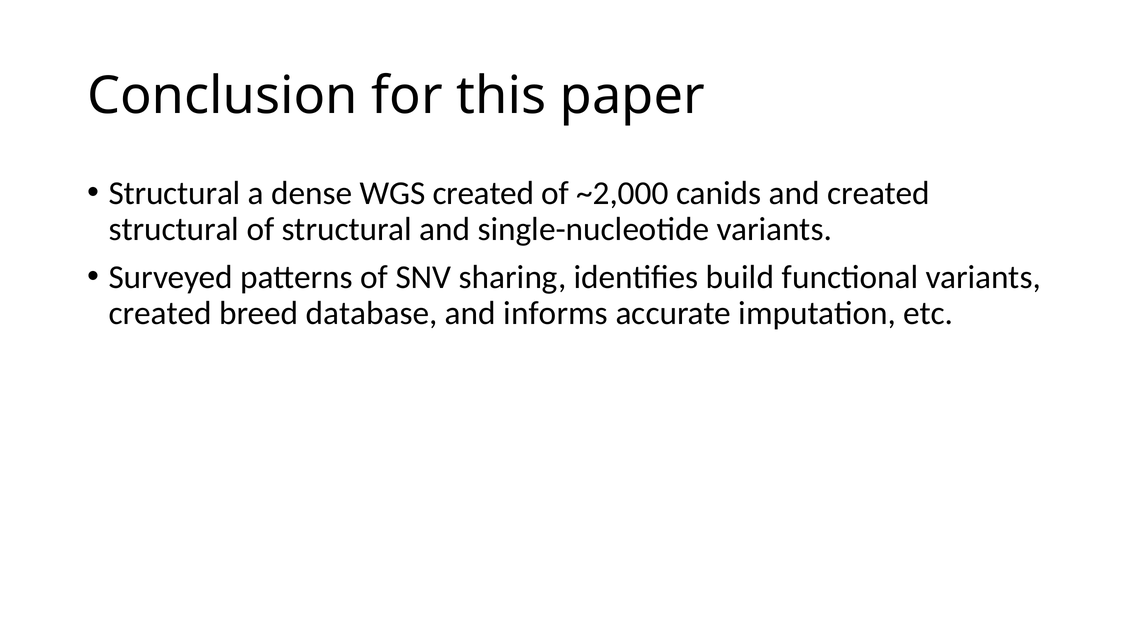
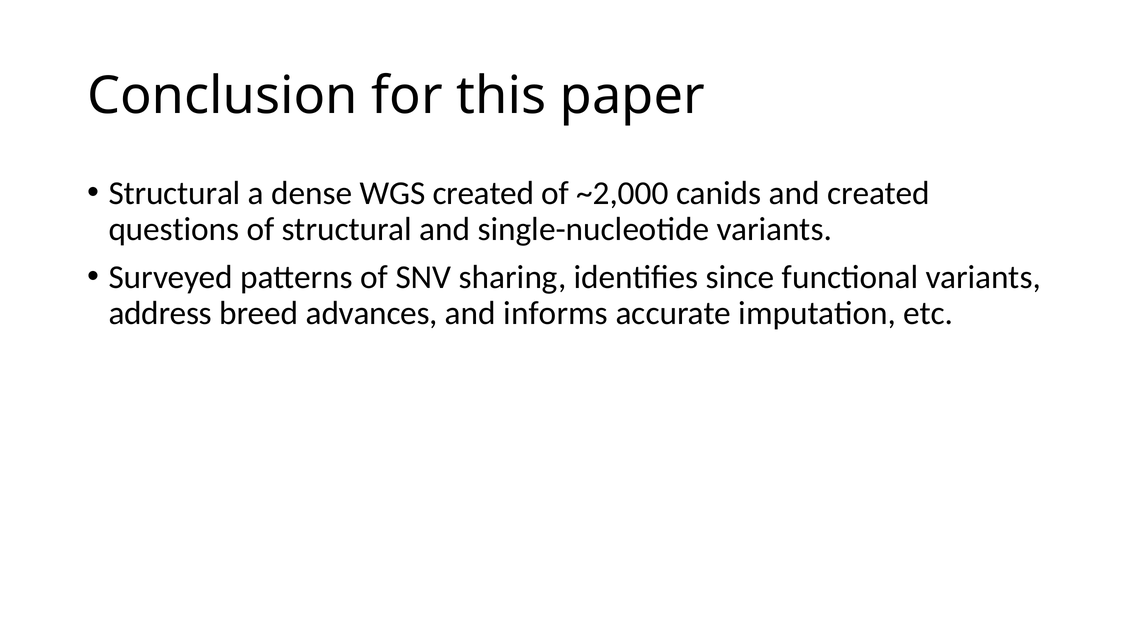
structural at (174, 229): structural -> questions
build: build -> since
created at (160, 313): created -> address
database: database -> advances
